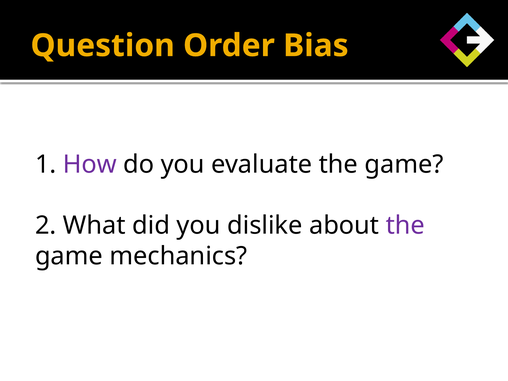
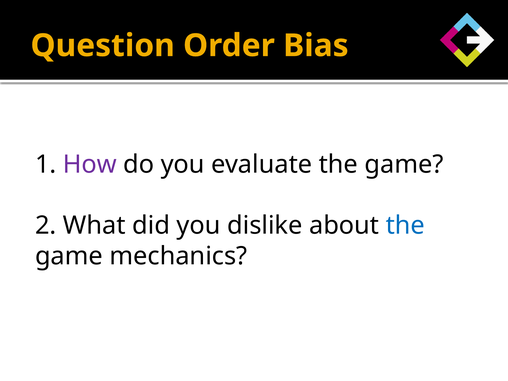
the at (405, 226) colour: purple -> blue
